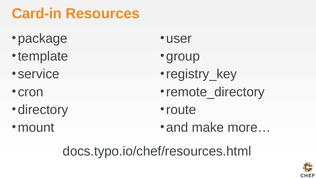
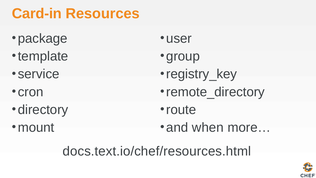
make: make -> when
docs.typo.io/chef/resources.html: docs.typo.io/chef/resources.html -> docs.text.io/chef/resources.html
